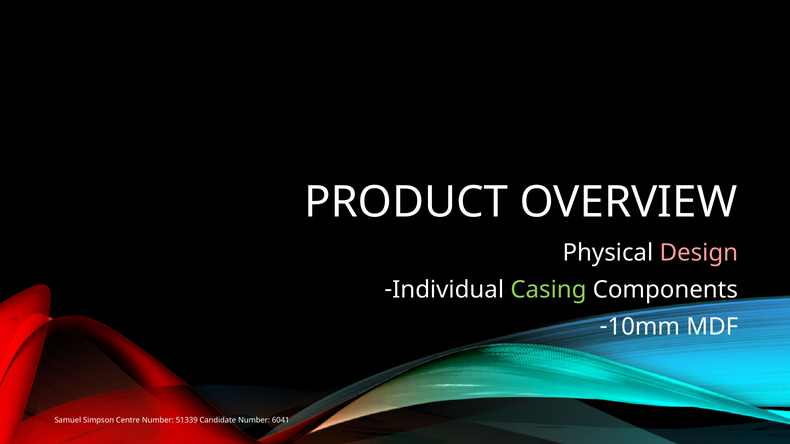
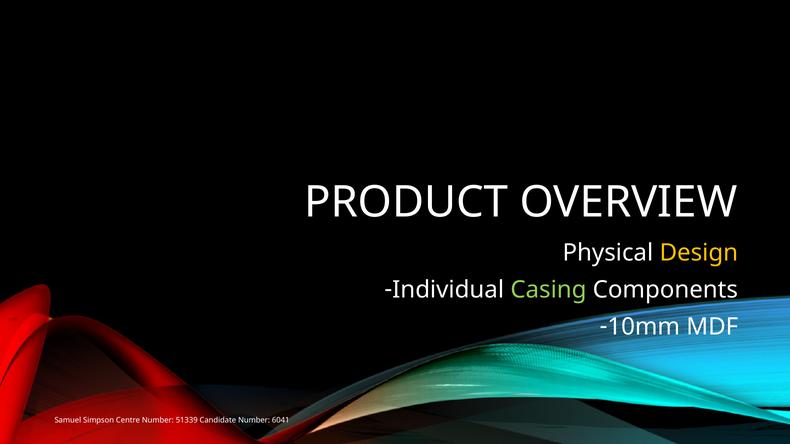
Design colour: pink -> yellow
